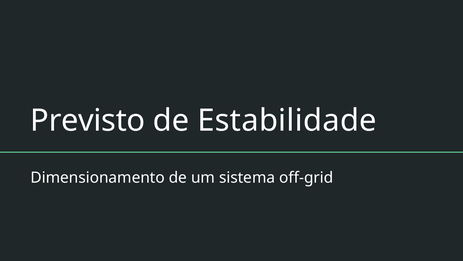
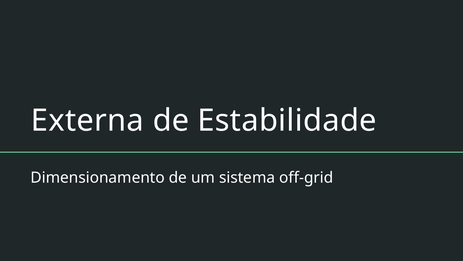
Previsto: Previsto -> Externa
